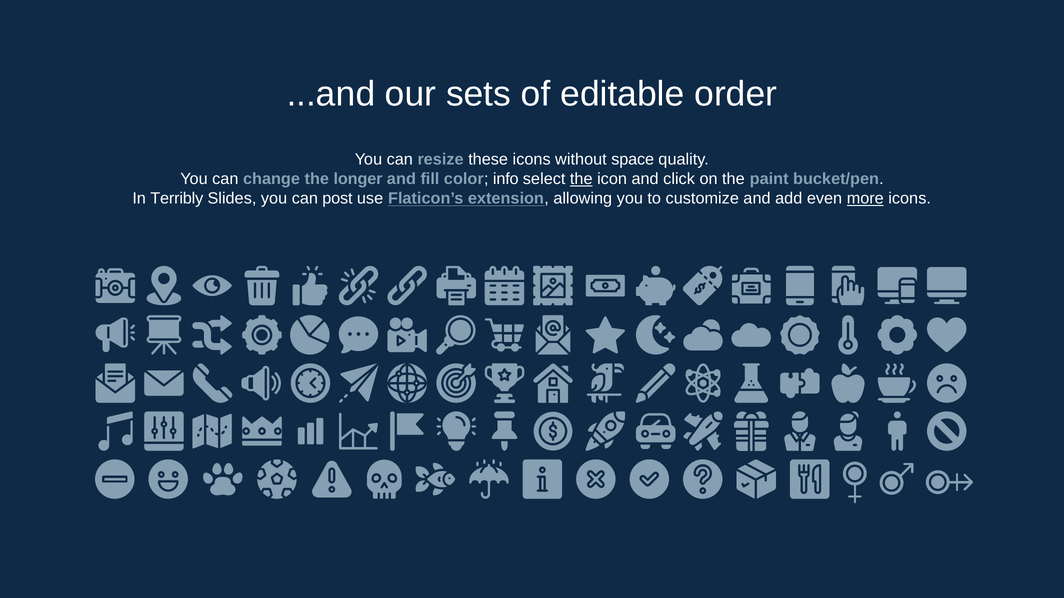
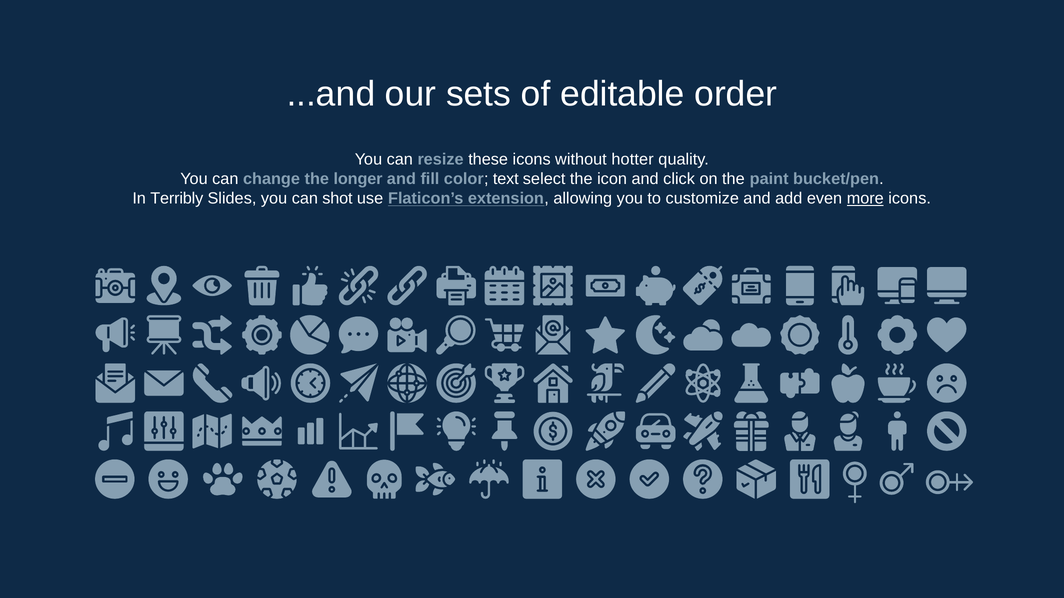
space: space -> hotter
info: info -> text
the at (581, 179) underline: present -> none
post: post -> shot
